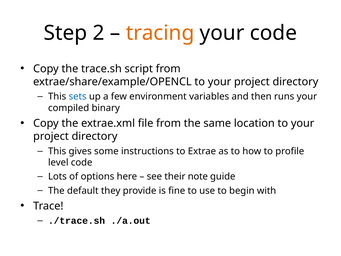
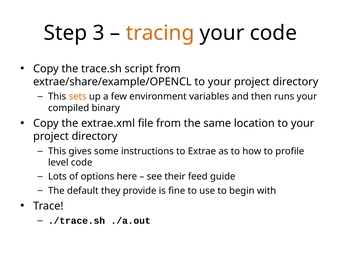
2: 2 -> 3
sets colour: blue -> orange
note: note -> feed
